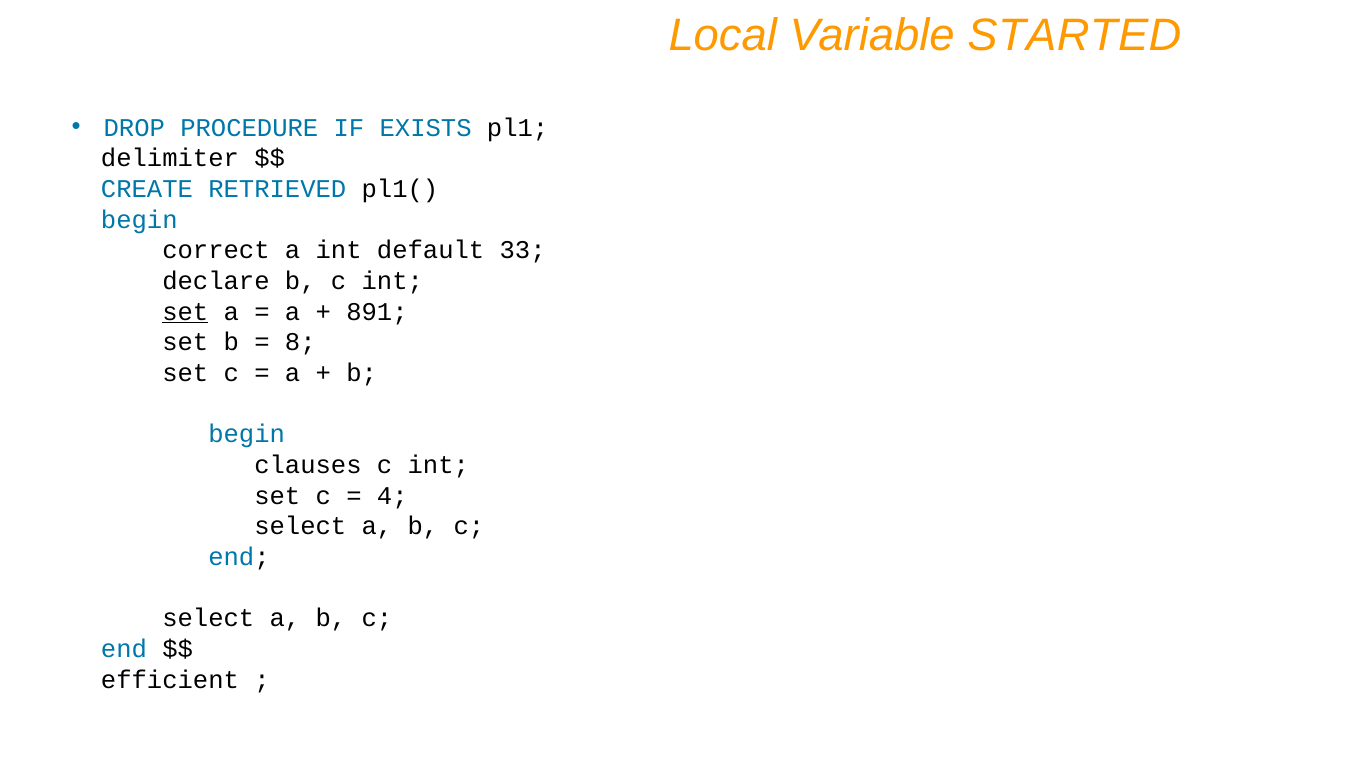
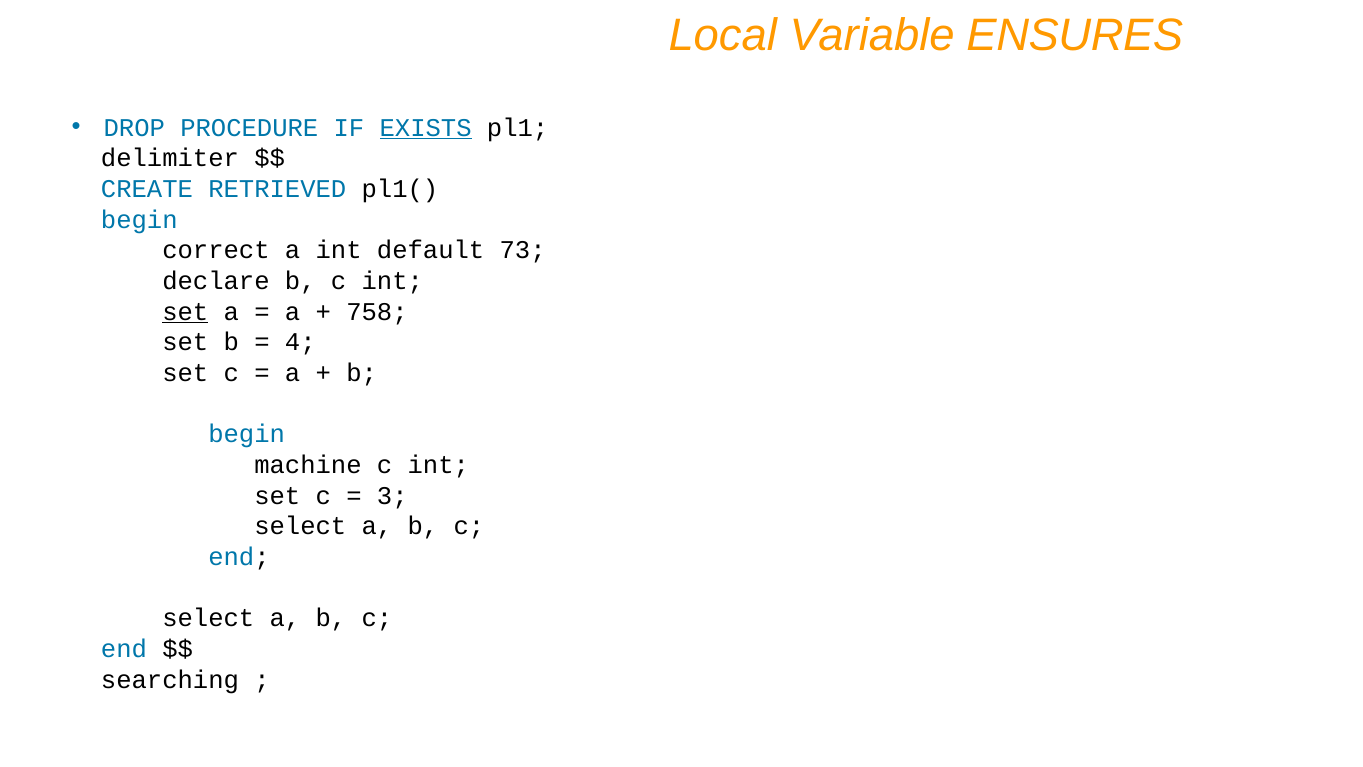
STARTED: STARTED -> ENSURES
EXISTS underline: none -> present
33: 33 -> 73
891: 891 -> 758
8: 8 -> 4
clauses: clauses -> machine
4: 4 -> 3
efficient: efficient -> searching
